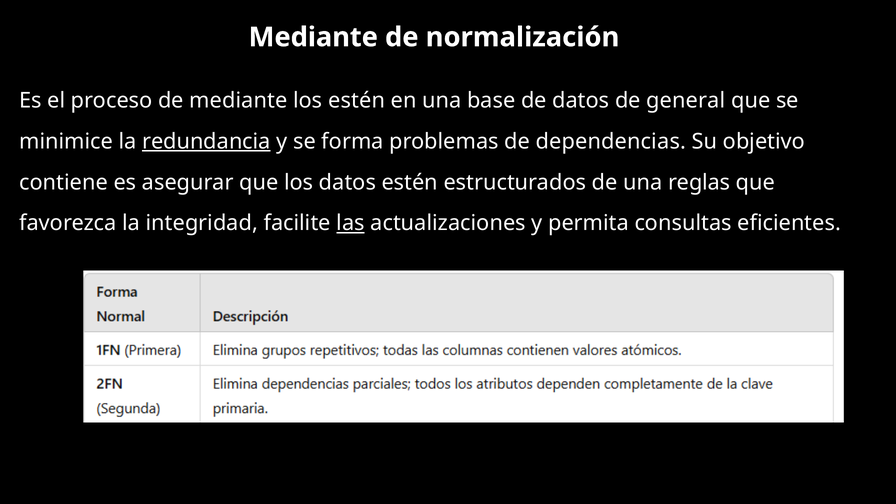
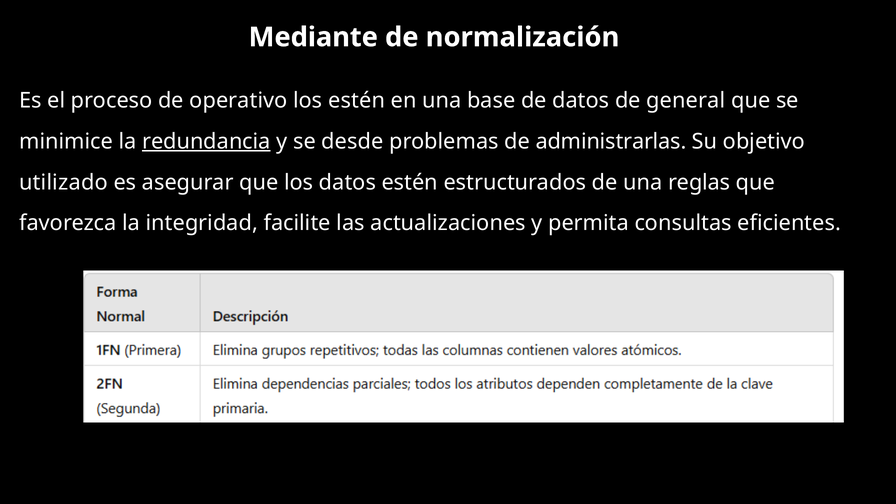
de mediante: mediante -> operativo
forma: forma -> desde
dependencias: dependencias -> administrarlas
contiene: contiene -> utilizado
las underline: present -> none
